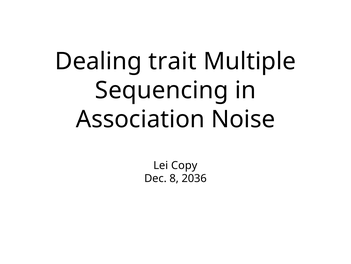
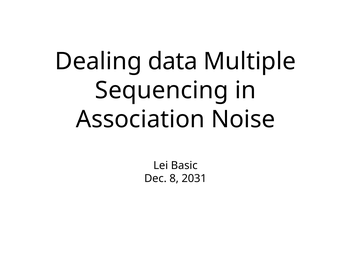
trait: trait -> data
Copy: Copy -> Basic
2036: 2036 -> 2031
